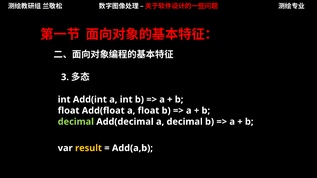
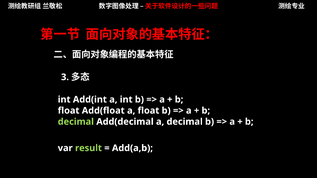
result colour: yellow -> light green
